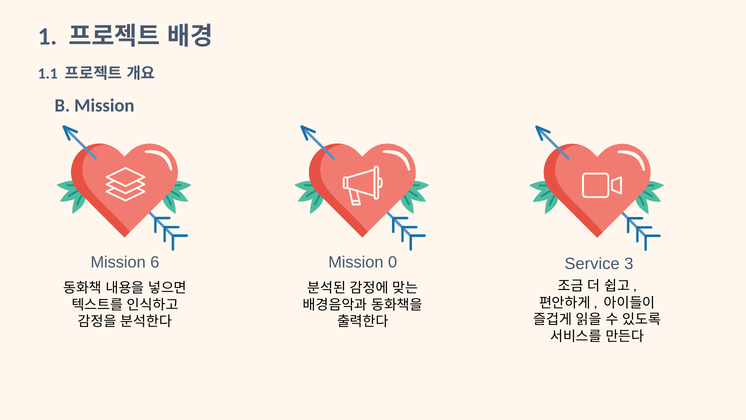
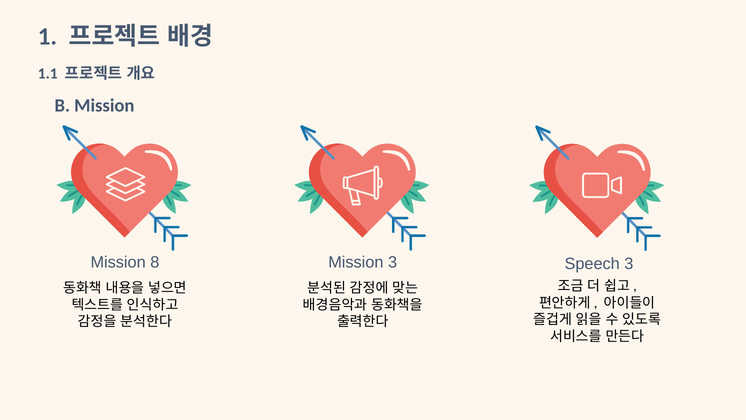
6: 6 -> 8
Mission 0: 0 -> 3
Service: Service -> Speech
